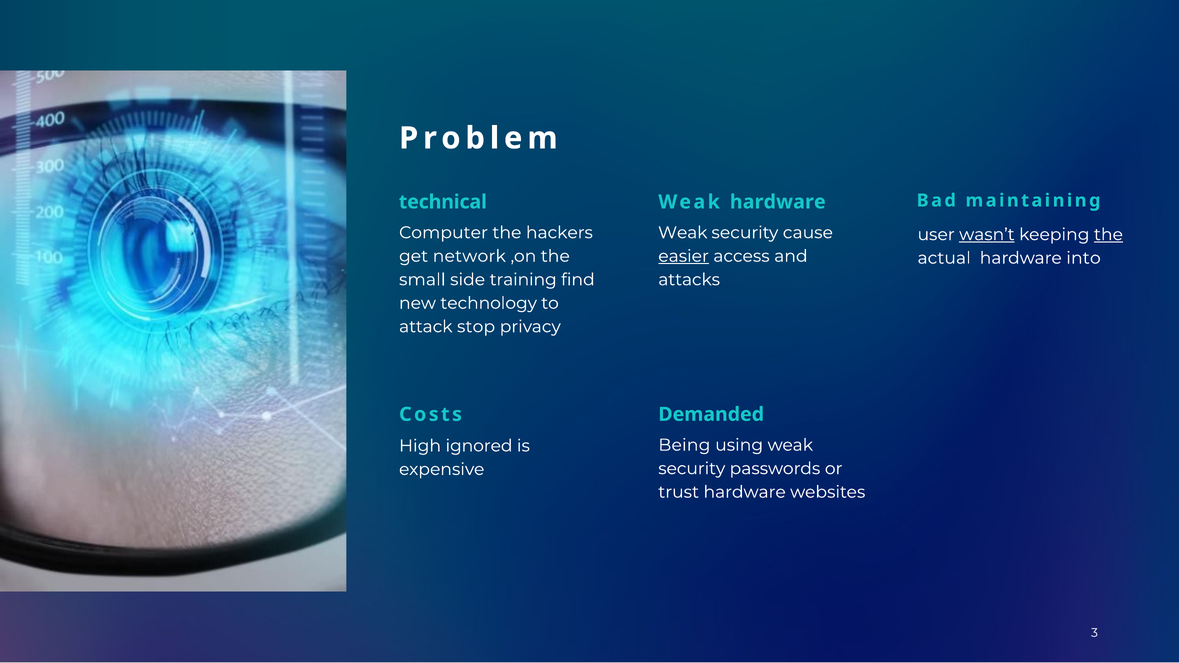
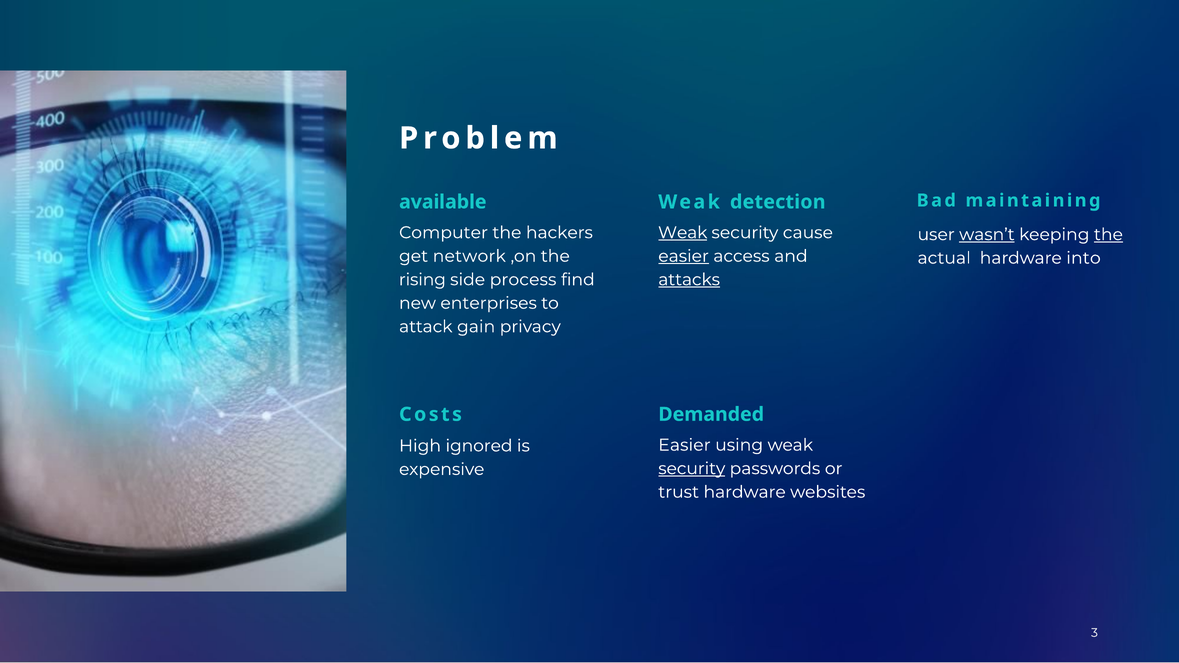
technical: technical -> available
Weak hardware: hardware -> detection
Weak at (683, 233) underline: none -> present
small: small -> rising
training: training -> process
attacks underline: none -> present
technology: technology -> enterprises
stop: stop -> gain
Being at (684, 445): Being -> Easier
security at (692, 469) underline: none -> present
